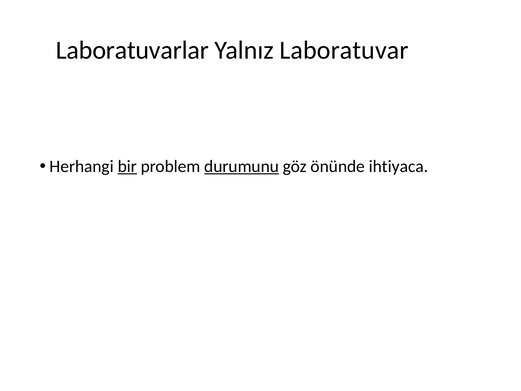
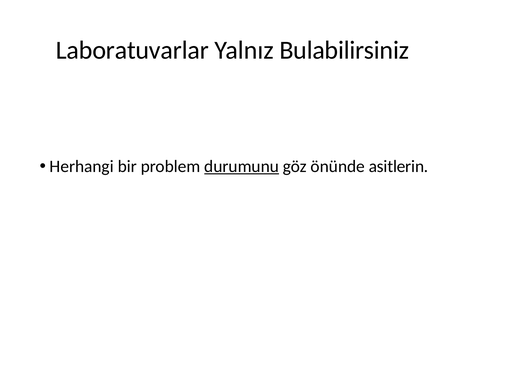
Laboratuvar: Laboratuvar -> Bulabilirsiniz
bir underline: present -> none
ihtiyaca: ihtiyaca -> asitlerin
